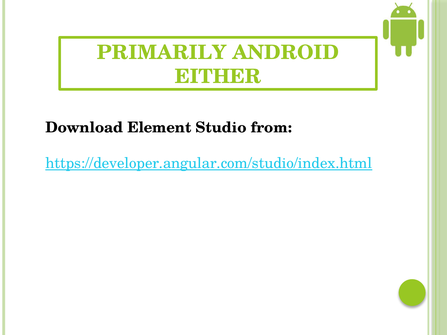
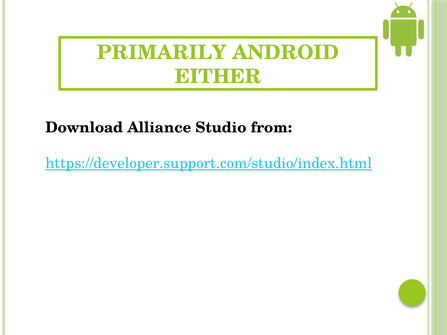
Element: Element -> Alliance
https://developer.angular.com/studio/index.html: https://developer.angular.com/studio/index.html -> https://developer.support.com/studio/index.html
